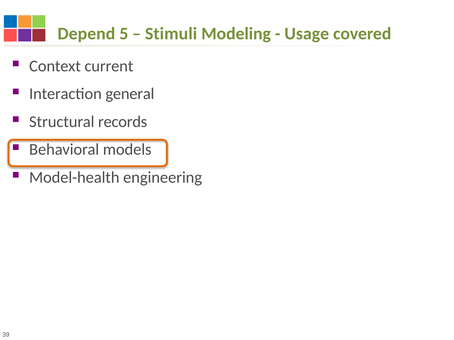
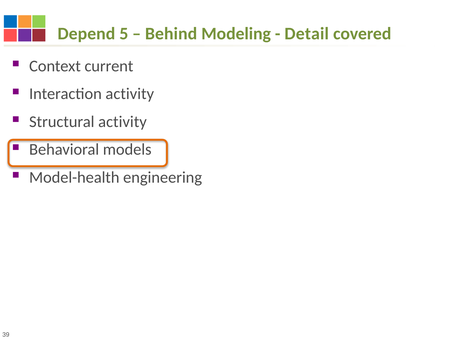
Stimuli: Stimuli -> Behind
Usage: Usage -> Detail
Interaction general: general -> activity
Structural records: records -> activity
